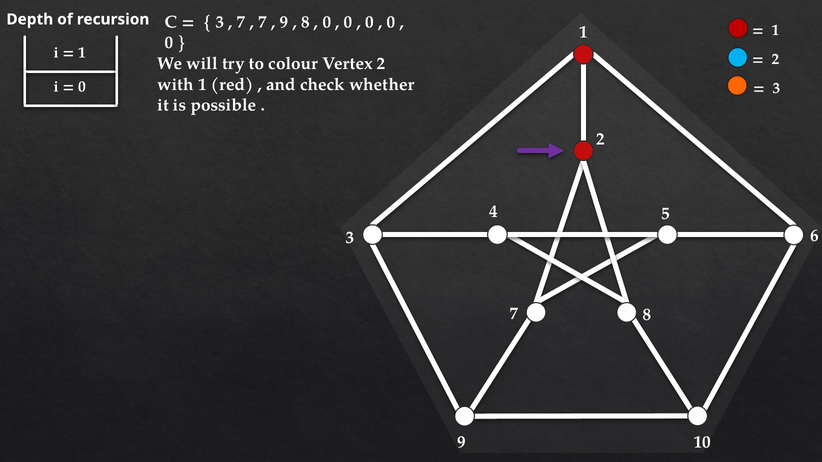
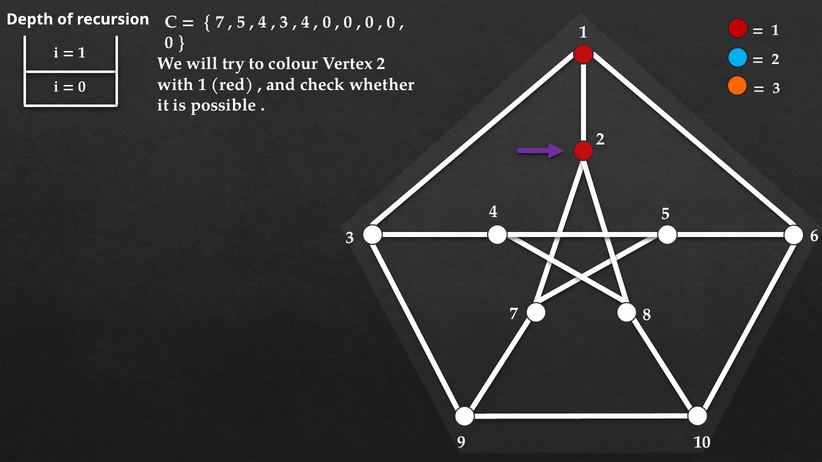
3 at (220, 22): 3 -> 7
7 at (241, 22): 7 -> 5
7 at (263, 22): 7 -> 4
9 at (284, 22): 9 -> 3
8 at (305, 22): 8 -> 4
